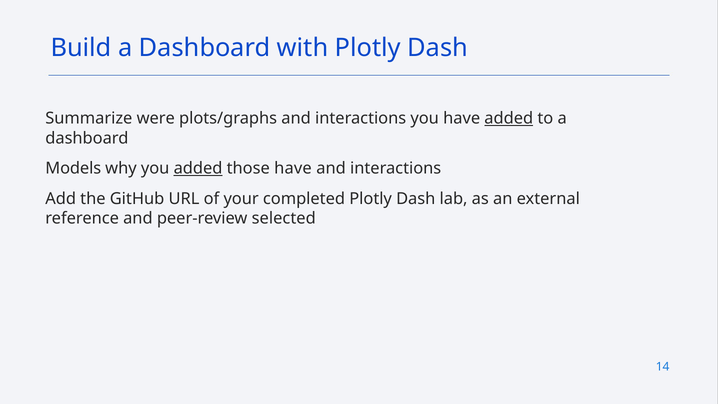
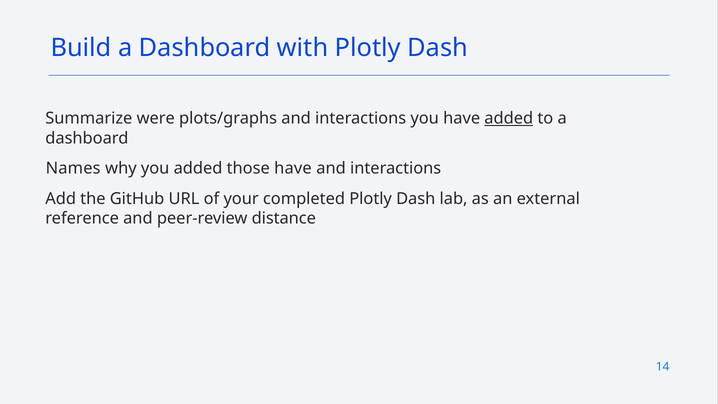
Models: Models -> Names
added at (198, 168) underline: present -> none
selected: selected -> distance
